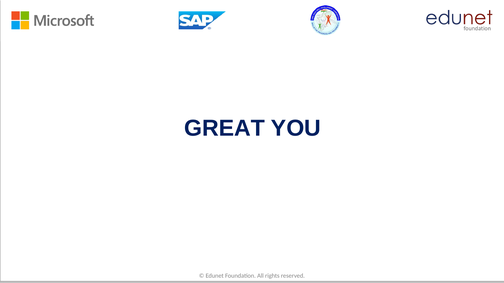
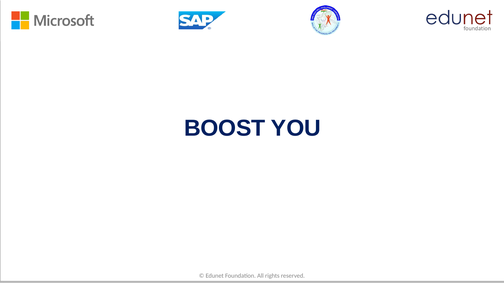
GREAT: GREAT -> BOOST
